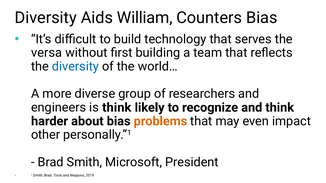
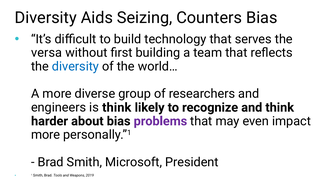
William: William -> Seizing
problems colour: orange -> purple
other at (46, 135): other -> more
